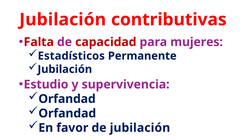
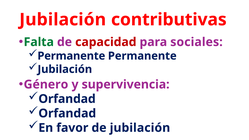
Falta colour: red -> green
mujeres: mujeres -> sociales
Estadísticos at (71, 56): Estadísticos -> Permanente
Estudio: Estudio -> Género
